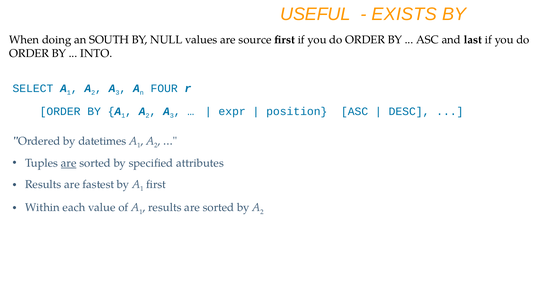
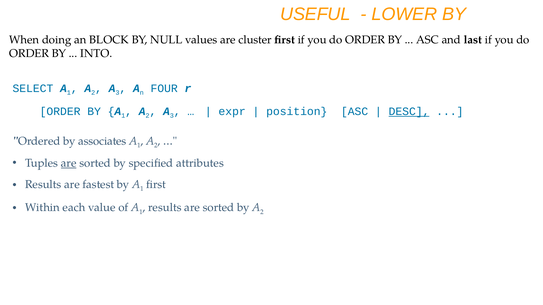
EXISTS: EXISTS -> LOWER
SOUTH: SOUTH -> BLOCK
source: source -> cluster
DESC underline: none -> present
datetimes: datetimes -> associates
